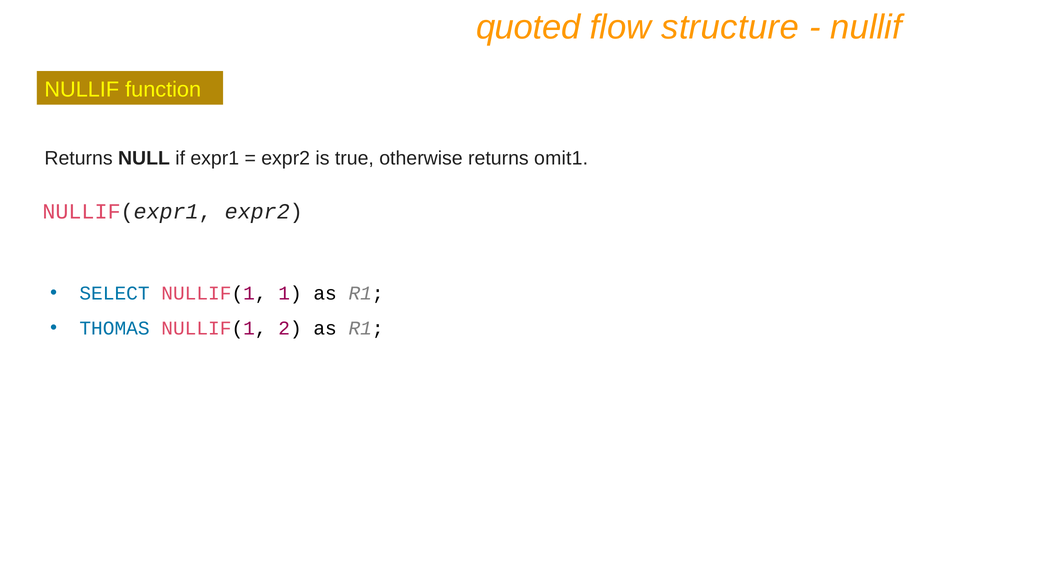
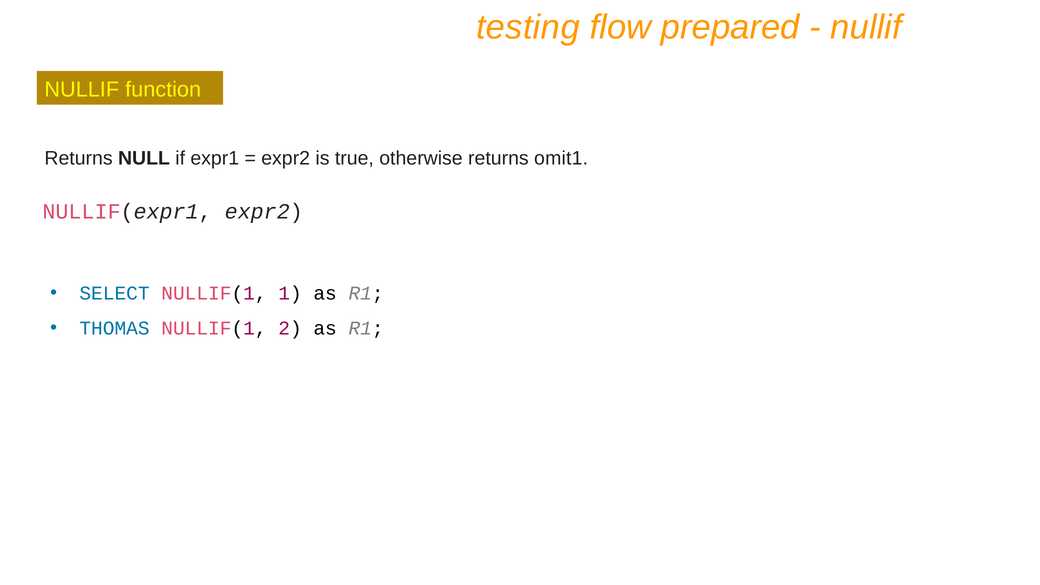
quoted: quoted -> testing
structure: structure -> prepared
